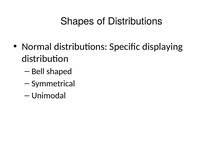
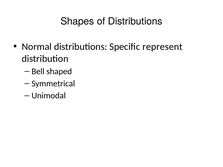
displaying: displaying -> represent
